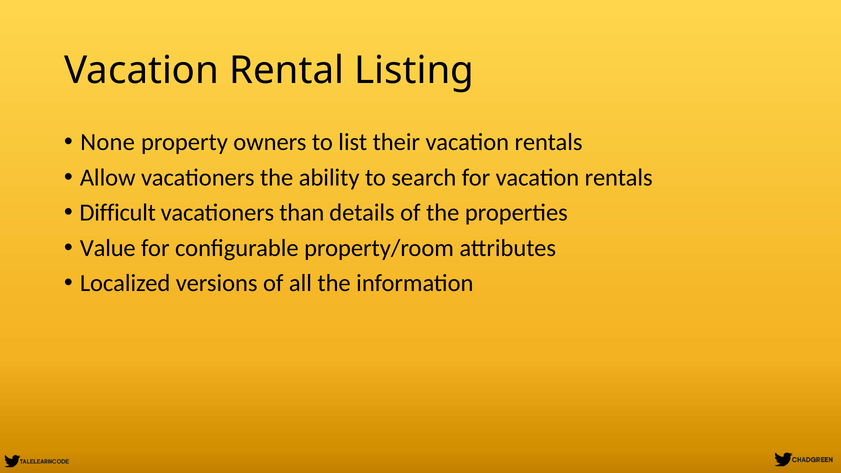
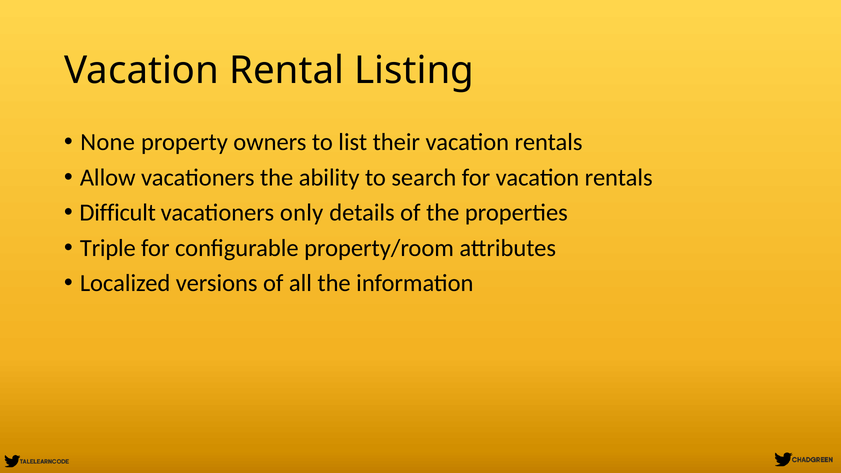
than: than -> only
Value: Value -> Triple
